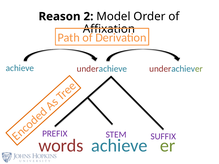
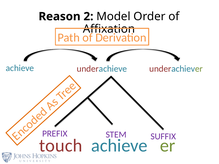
words: words -> touch
